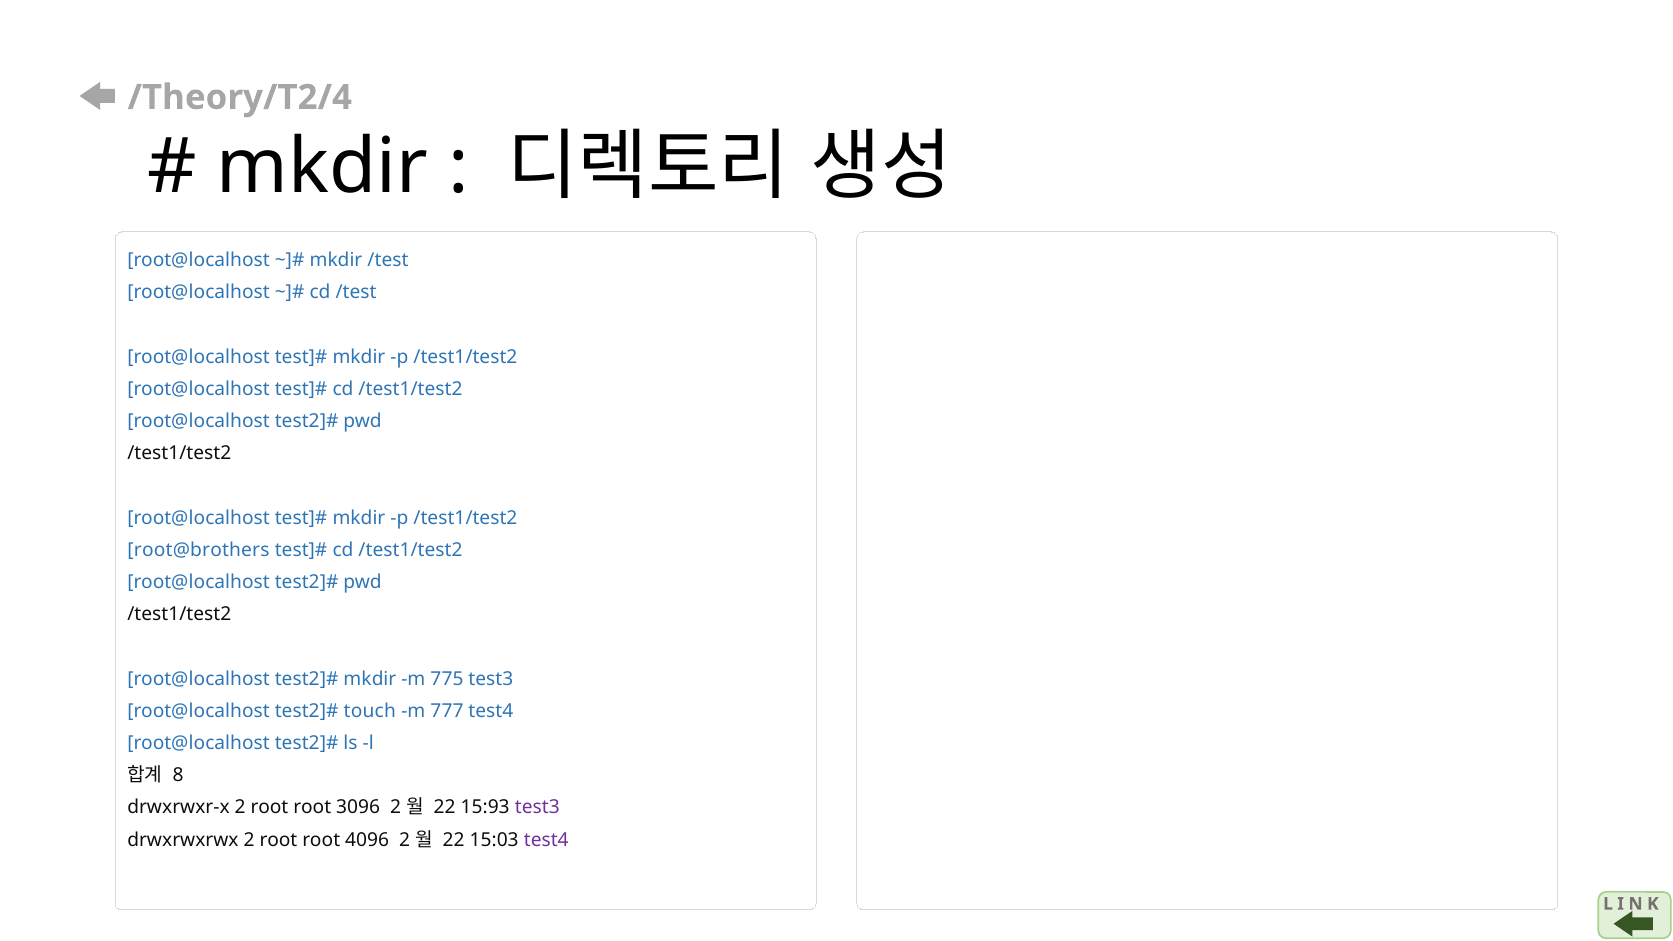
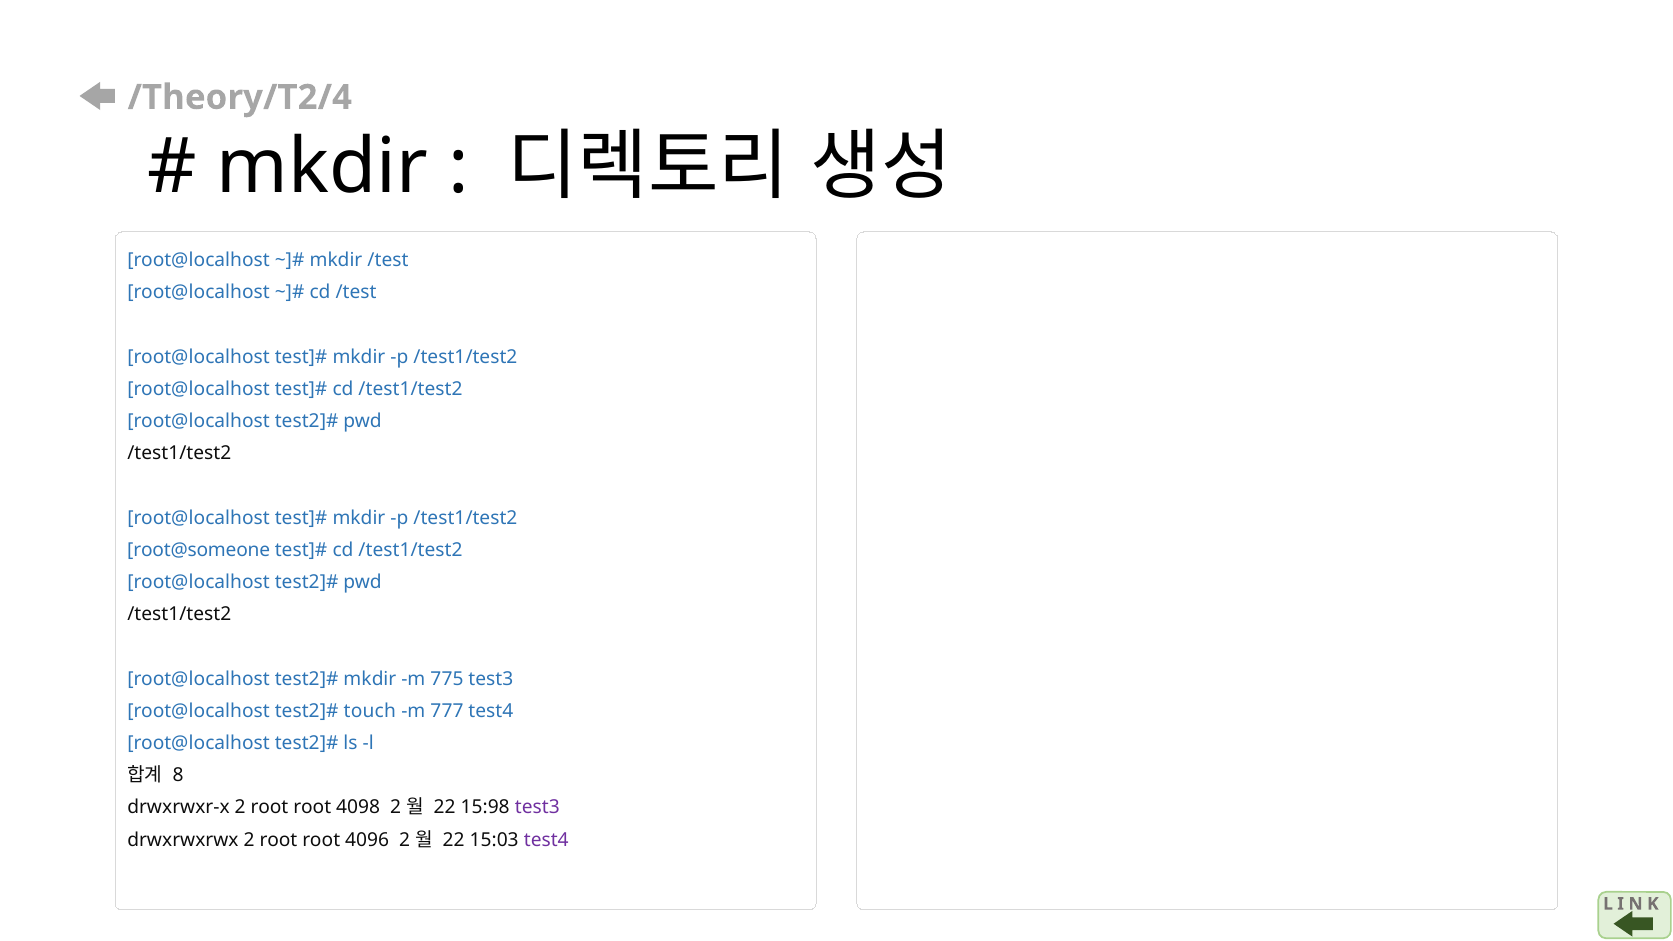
root@brothers: root@brothers -> root@someone
3096: 3096 -> 4098
15:93: 15:93 -> 15:98
